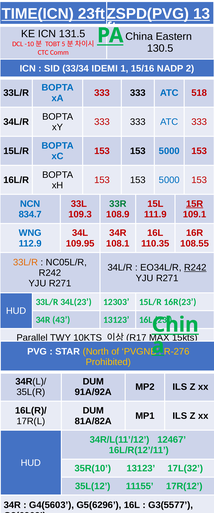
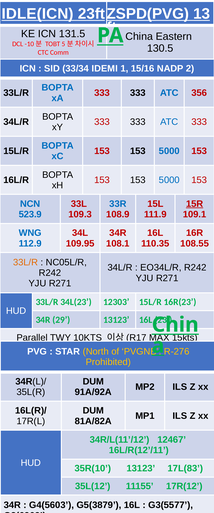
TIME(ICN: TIME(ICN -> IDLE(ICN
518: 518 -> 356
33R colour: green -> blue
834.7: 834.7 -> 523.9
R242 at (195, 267) underline: present -> none
43: 43 -> 29
17L(32: 17L(32 -> 17L(83
G5(6296: G5(6296 -> G5(3879
